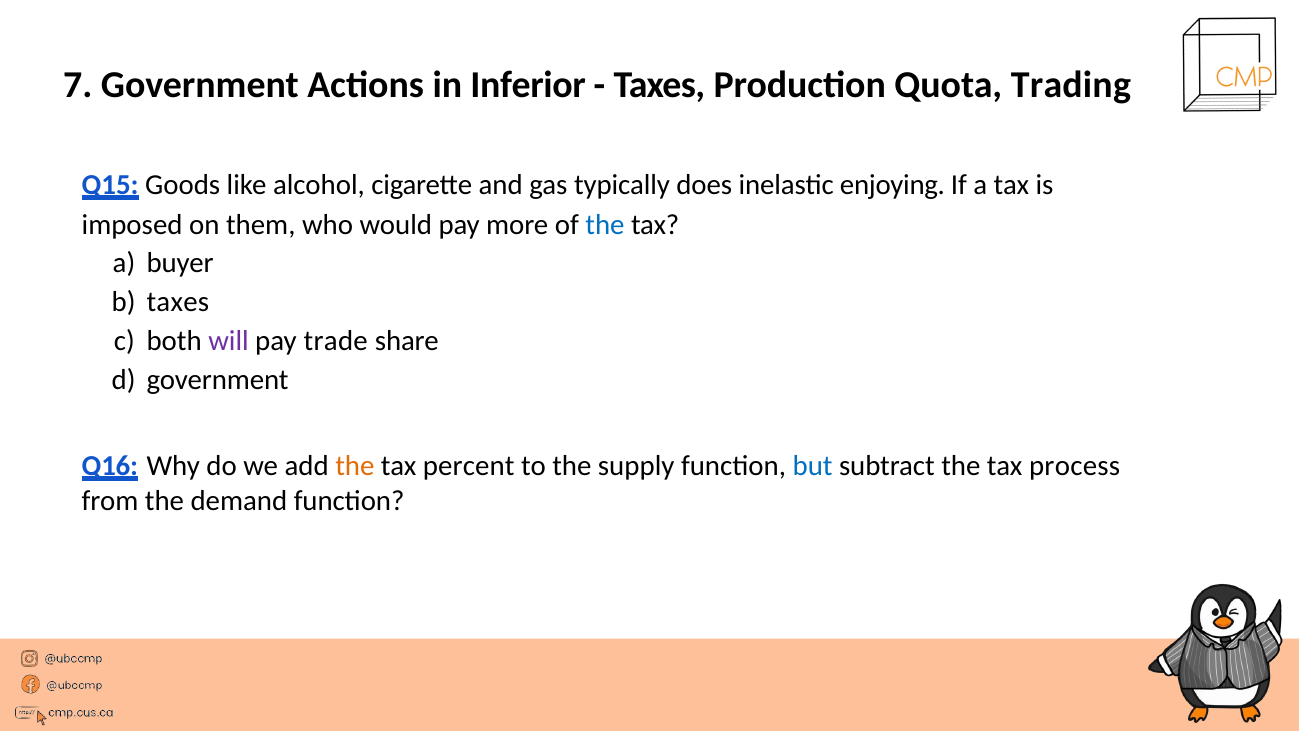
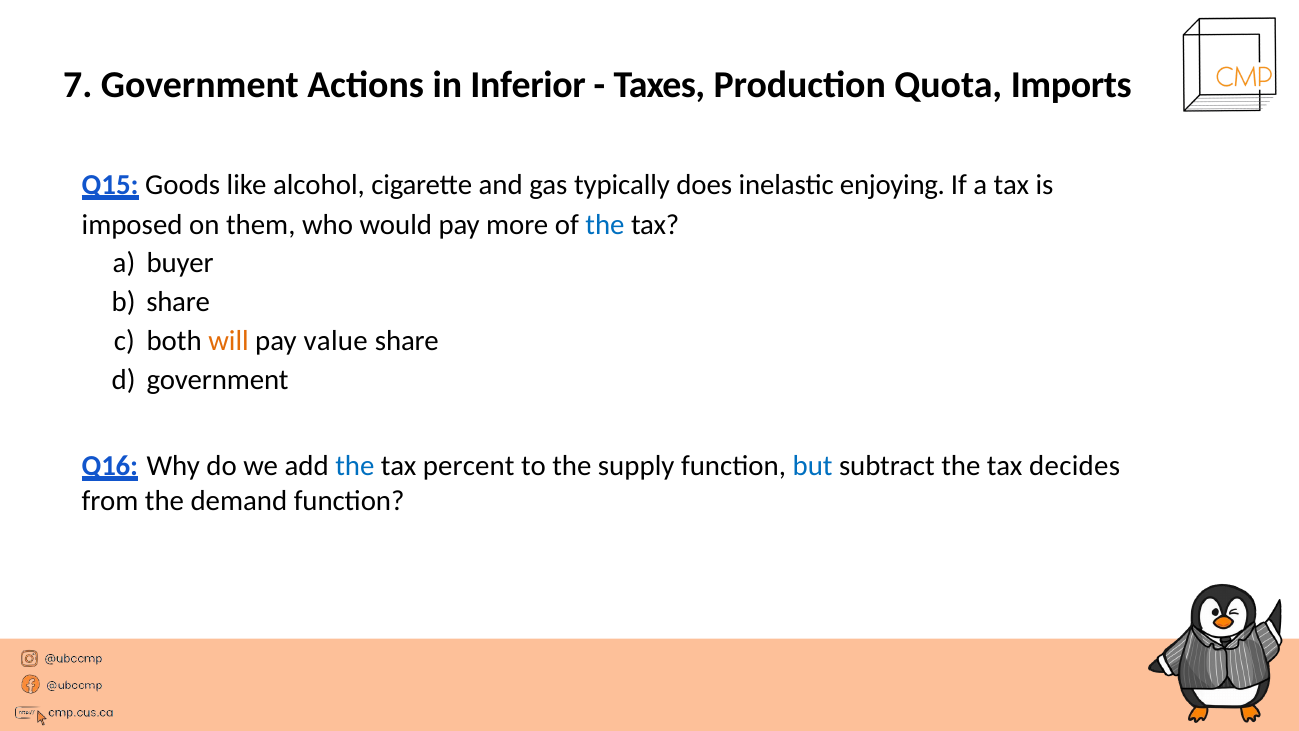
Trading: Trading -> Imports
taxes at (178, 302): taxes -> share
will colour: purple -> orange
trade: trade -> value
the at (355, 466) colour: orange -> blue
process: process -> decides
